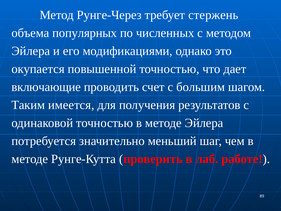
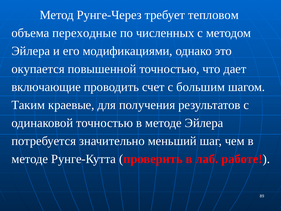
стержень: стержень -> тепловом
популярных: популярных -> переходные
имеется: имеется -> краевые
